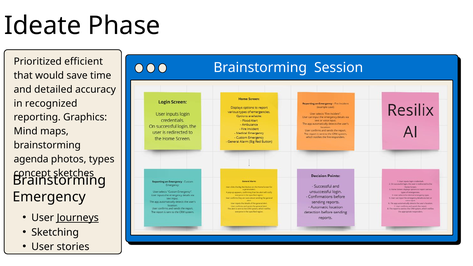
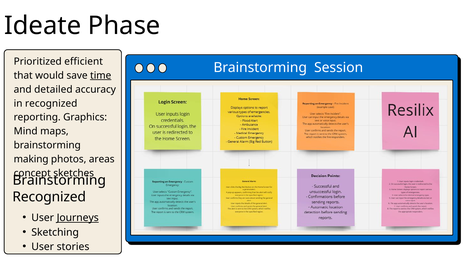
time underline: none -> present
agenda: agenda -> making
types: types -> areas
Emergency at (49, 197): Emergency -> Recognized
